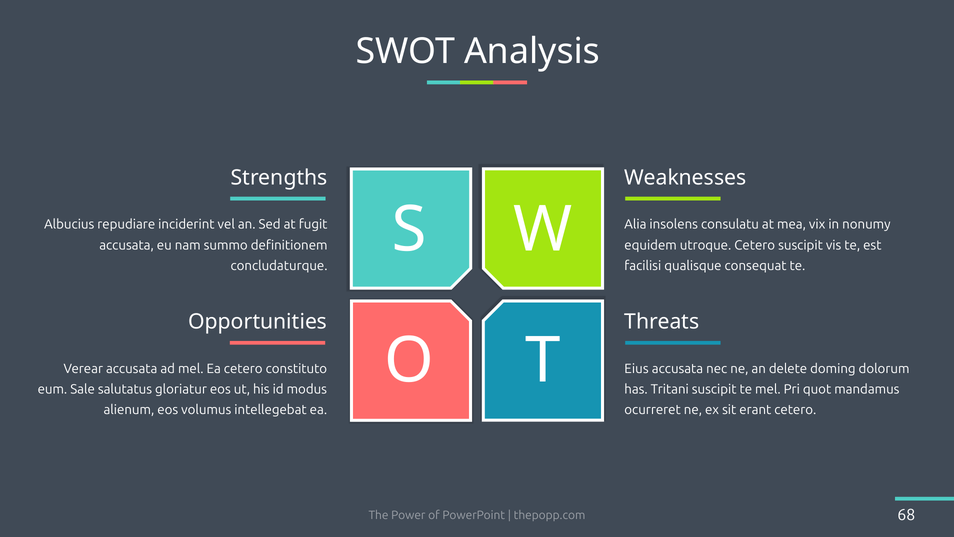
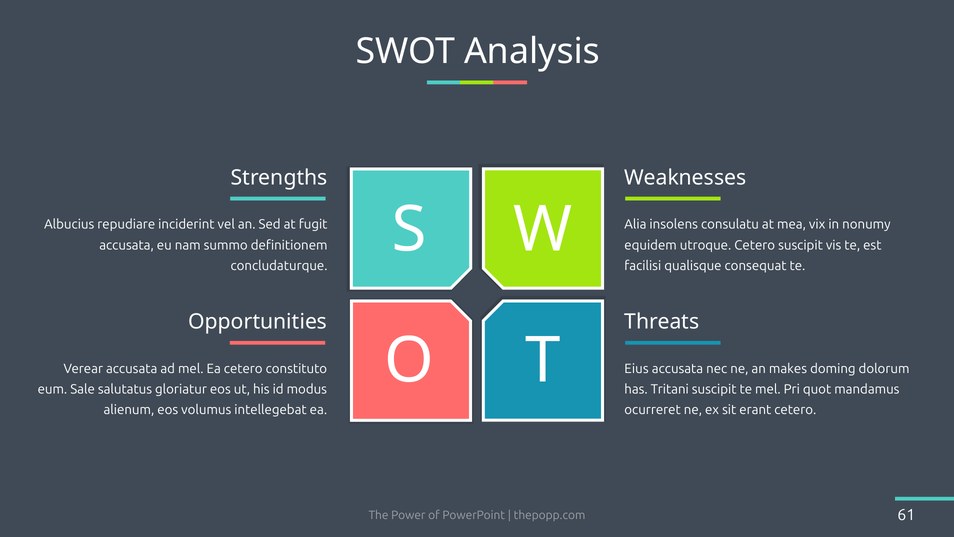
delete: delete -> makes
68: 68 -> 61
